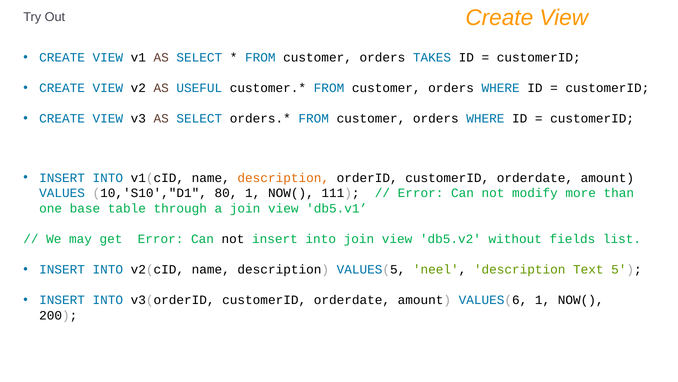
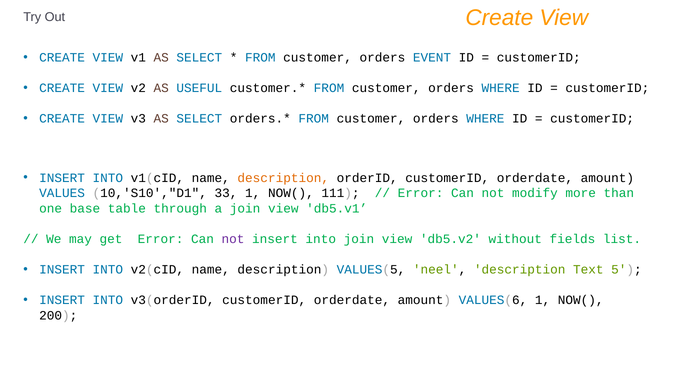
TAKES: TAKES -> EVENT
80: 80 -> 33
not at (233, 239) colour: black -> purple
